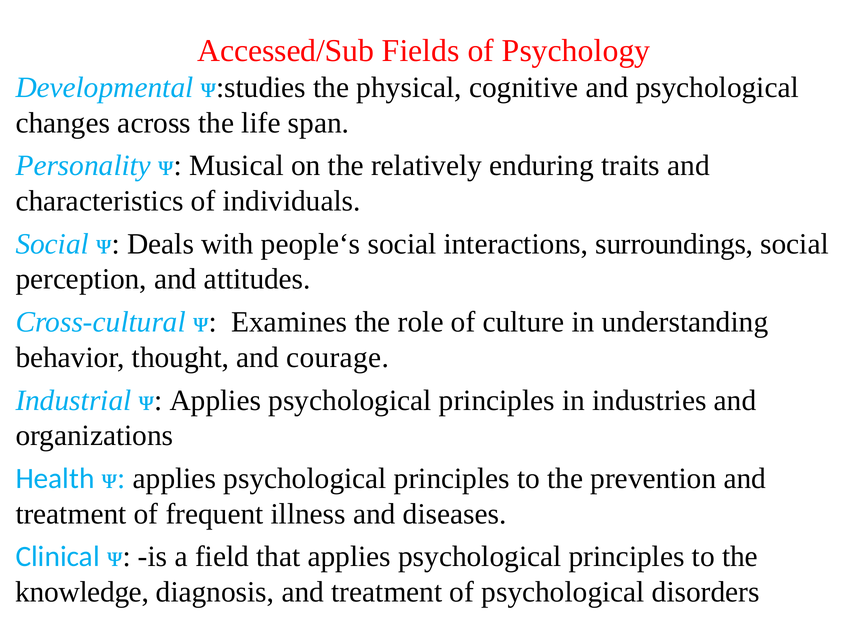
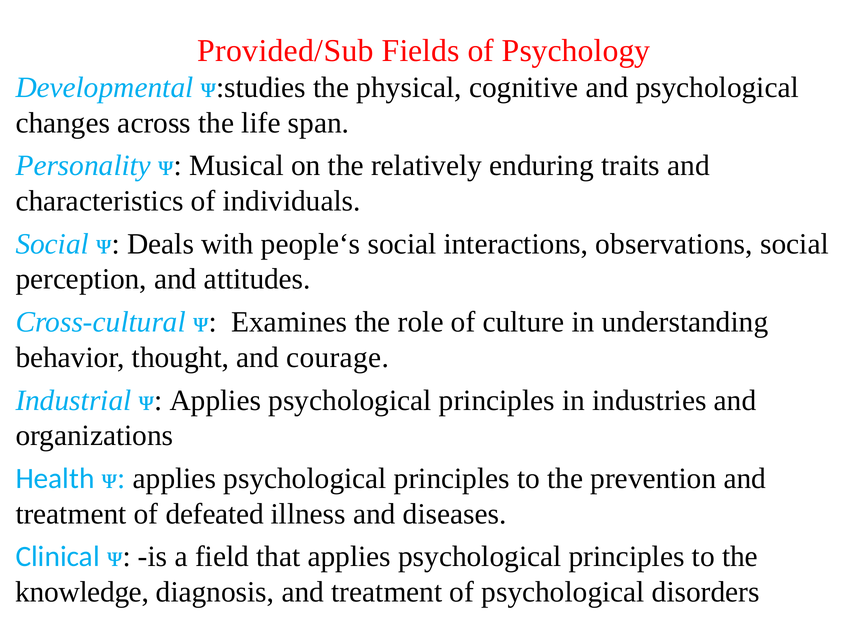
Accessed/Sub: Accessed/Sub -> Provided/Sub
surroundings: surroundings -> observations
frequent: frequent -> defeated
